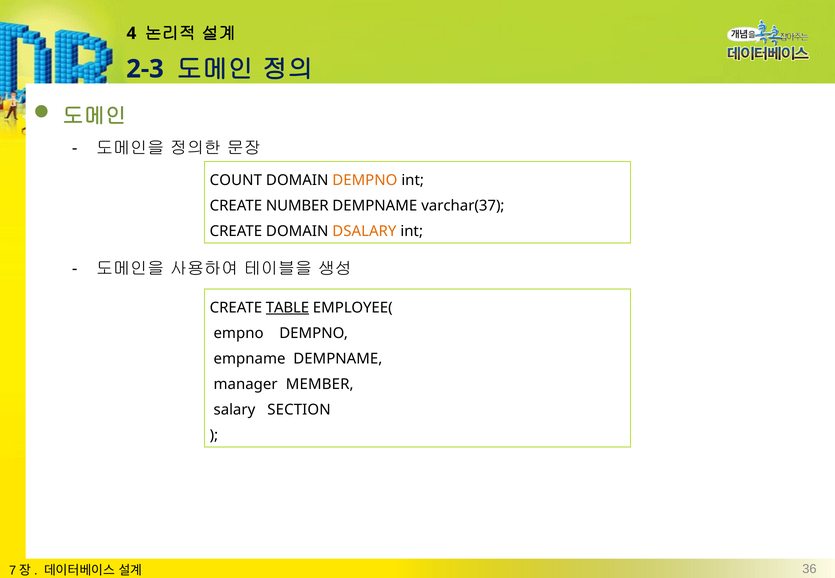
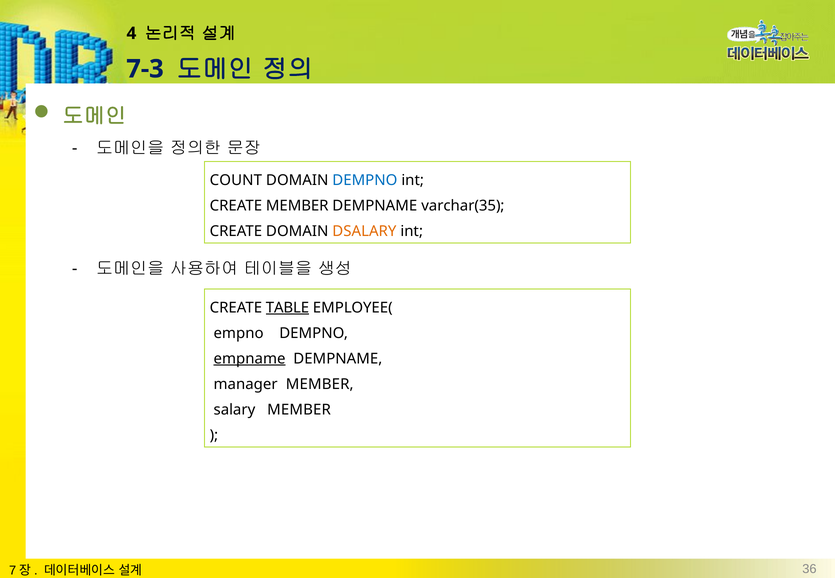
2-3: 2-3 -> 7-3
DEMPNO at (365, 180) colour: orange -> blue
CREATE NUMBER: NUMBER -> MEMBER
varchar(37: varchar(37 -> varchar(35
empname underline: none -> present
salary SECTION: SECTION -> MEMBER
